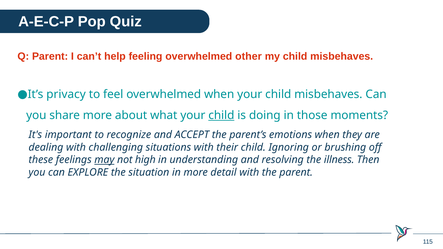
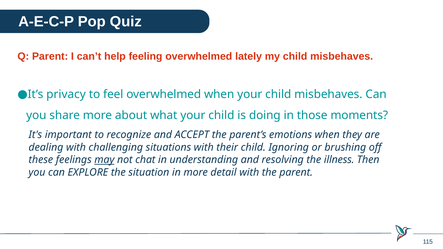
other: other -> lately
child at (221, 115) underline: present -> none
high: high -> chat
